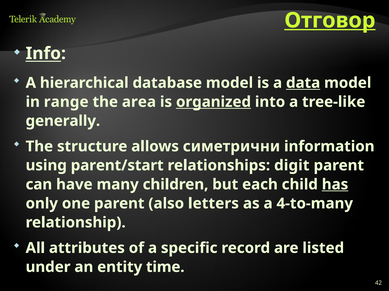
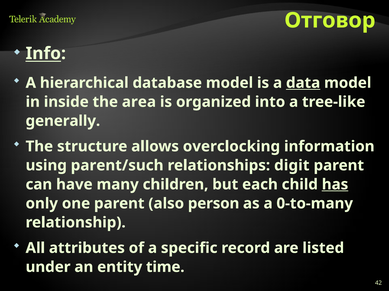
Отговор underline: present -> none
range: range -> inside
organized underline: present -> none
симетрични: симетрични -> overclocking
parent/start: parent/start -> parent/such
letters: letters -> person
4-to-many: 4-to-many -> 0-to-many
